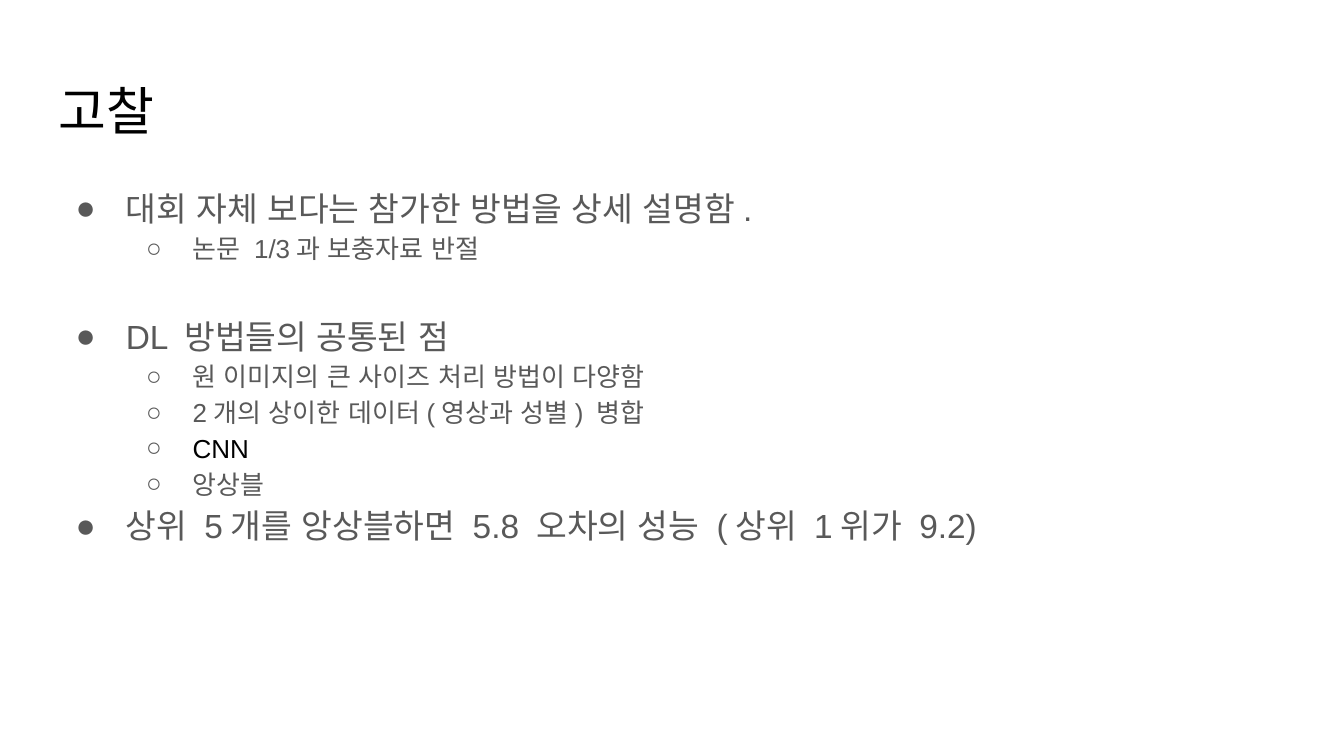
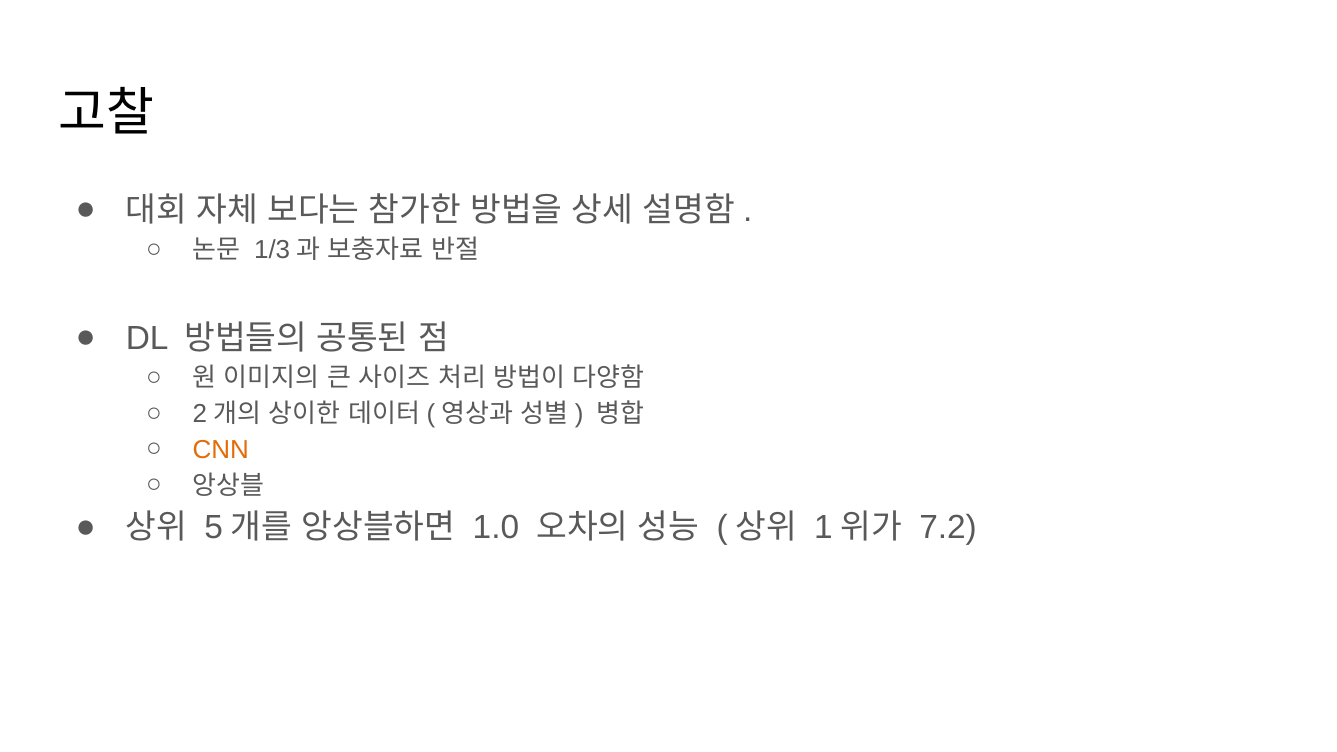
CNN colour: black -> orange
5.8: 5.8 -> 1.0
9.2: 9.2 -> 7.2
